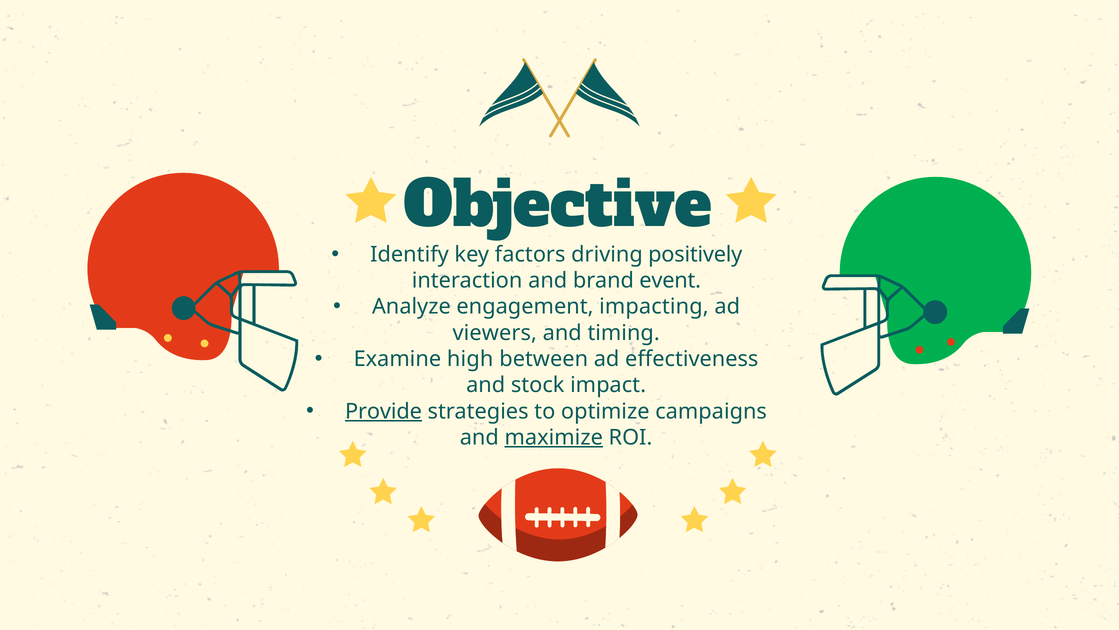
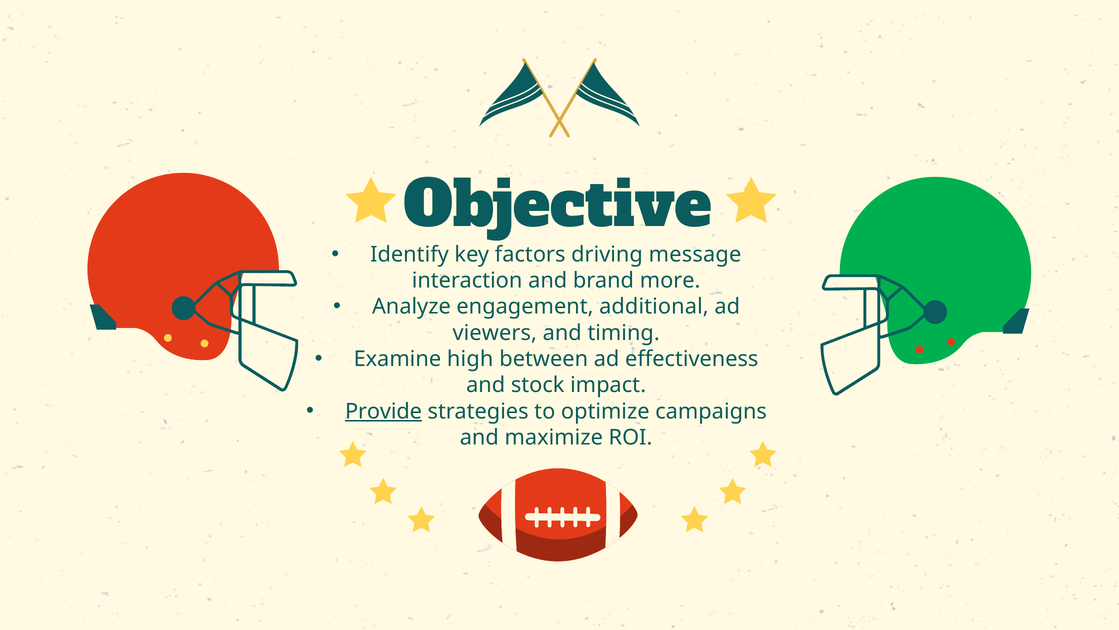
positively: positively -> message
event: event -> more
impacting: impacting -> additional
maximize underline: present -> none
